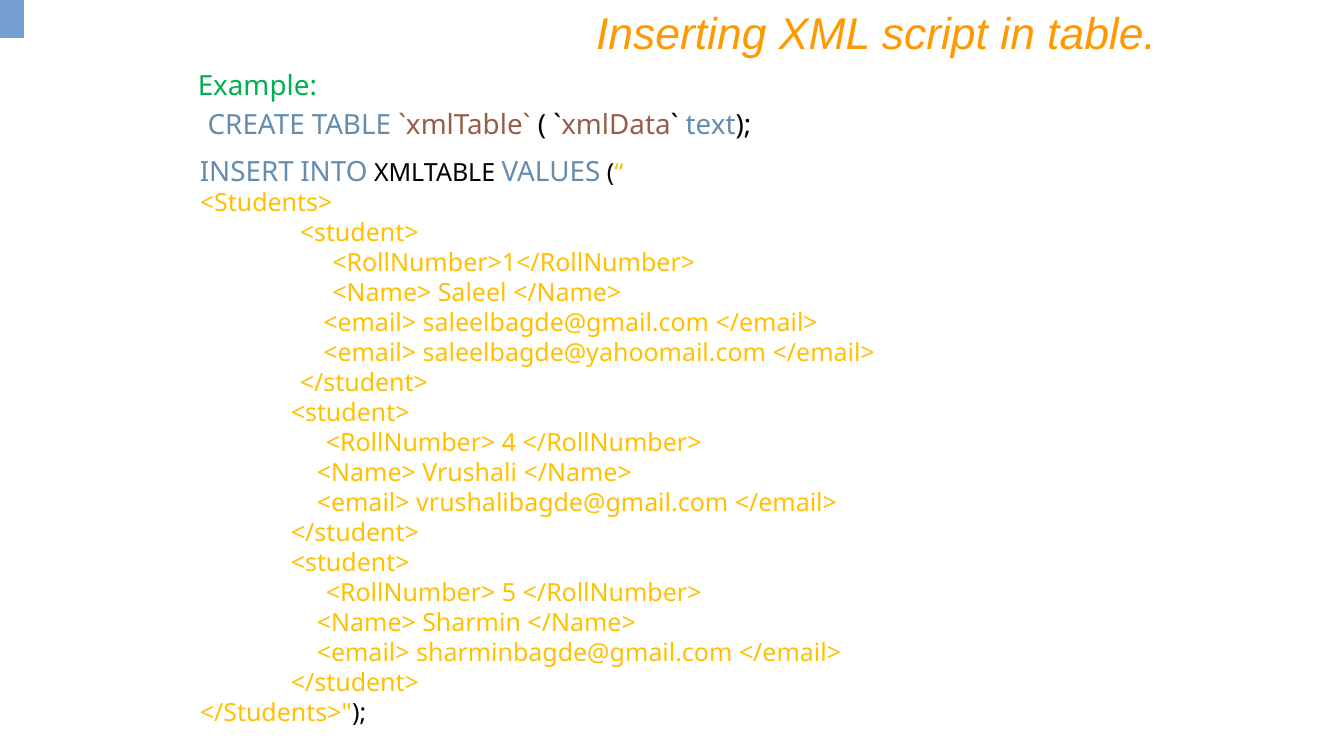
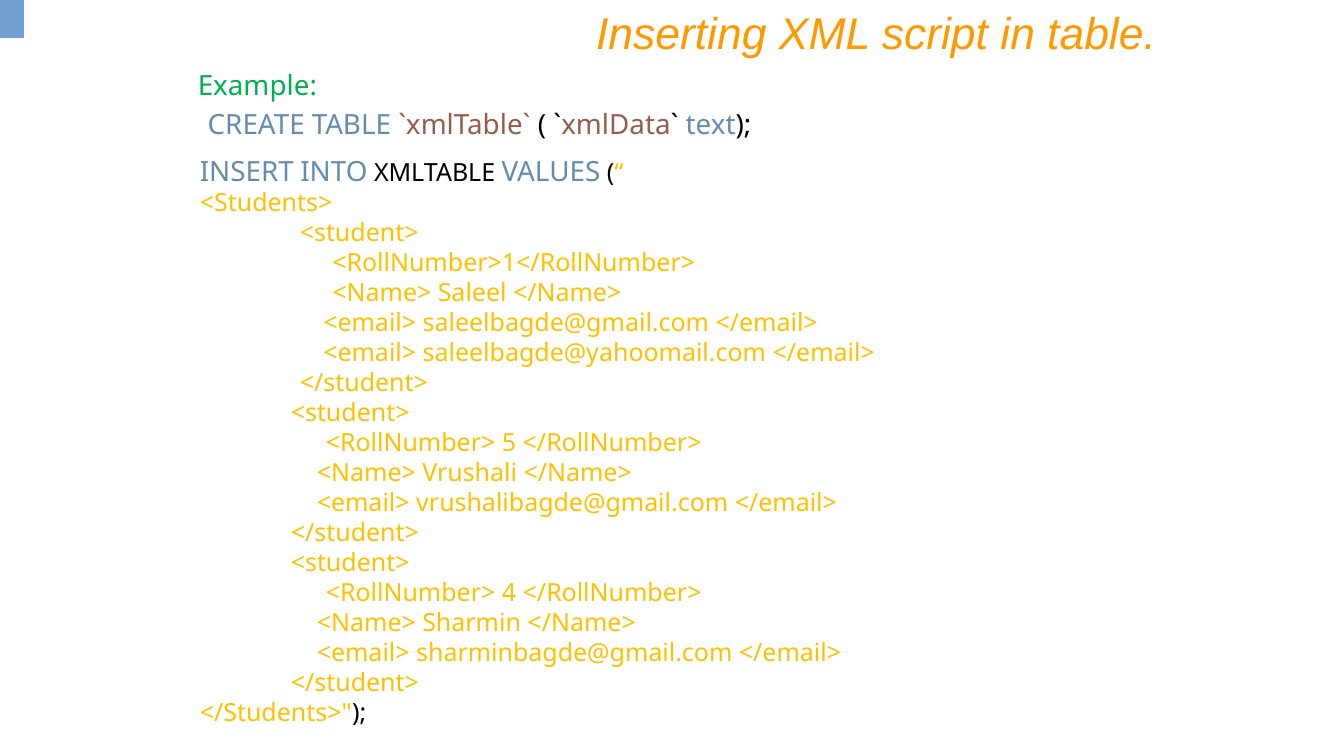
4: 4 -> 5
5: 5 -> 4
